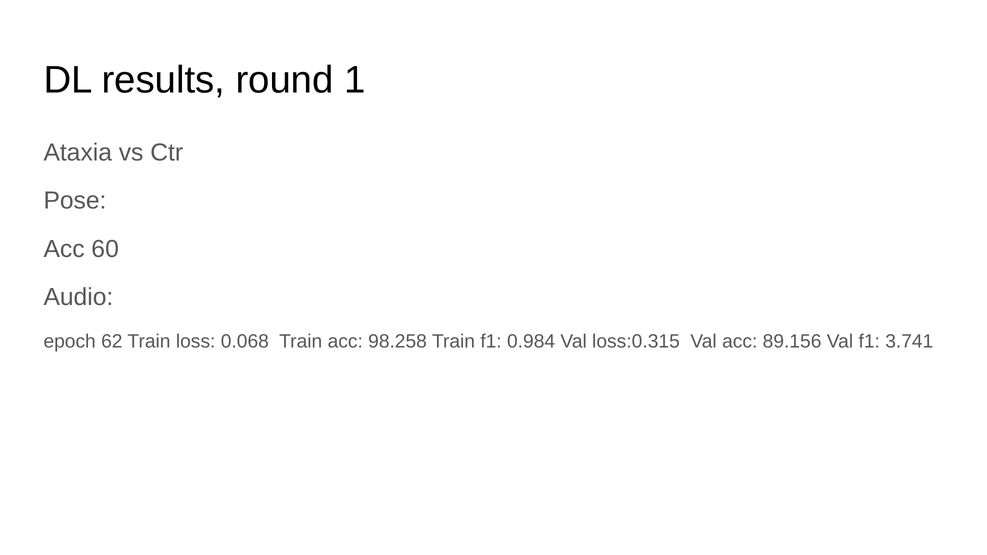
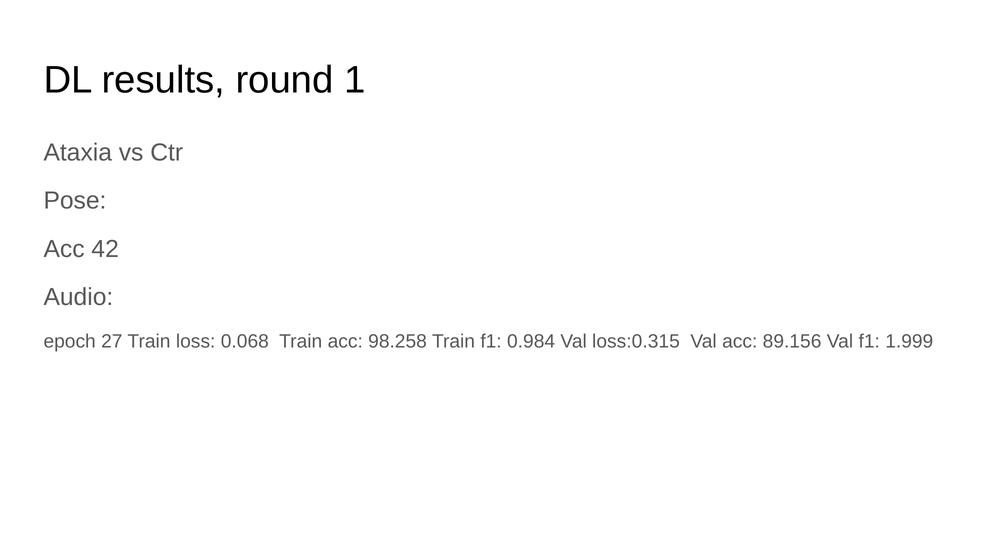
60: 60 -> 42
62: 62 -> 27
3.741: 3.741 -> 1.999
